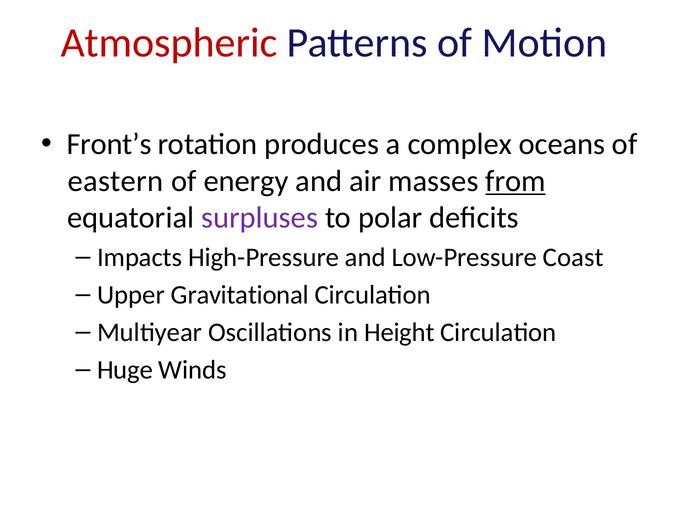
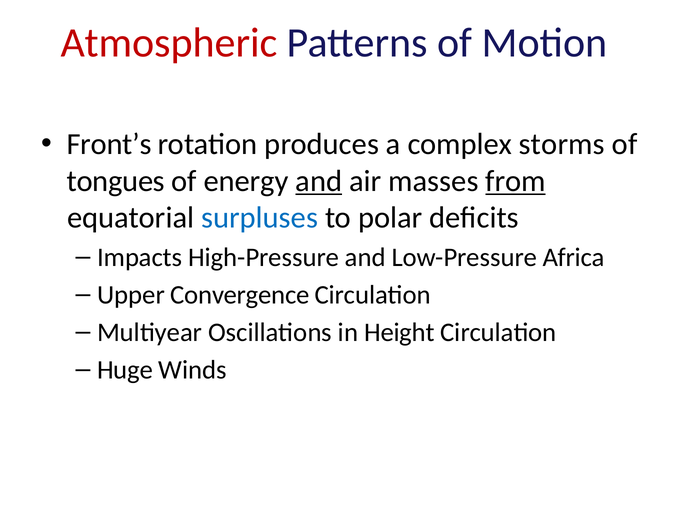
oceans: oceans -> storms
eastern: eastern -> tongues
and at (319, 181) underline: none -> present
surpluses colour: purple -> blue
Coast: Coast -> Africa
Gravitational: Gravitational -> Convergence
